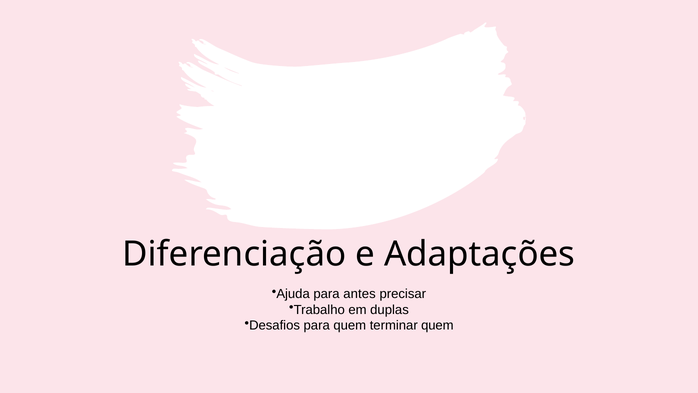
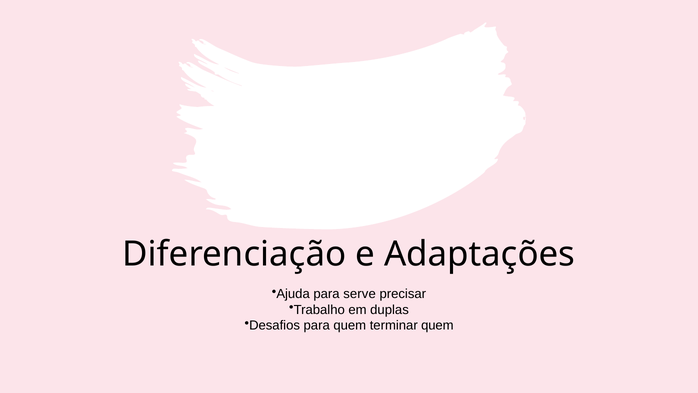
antes: antes -> serve
